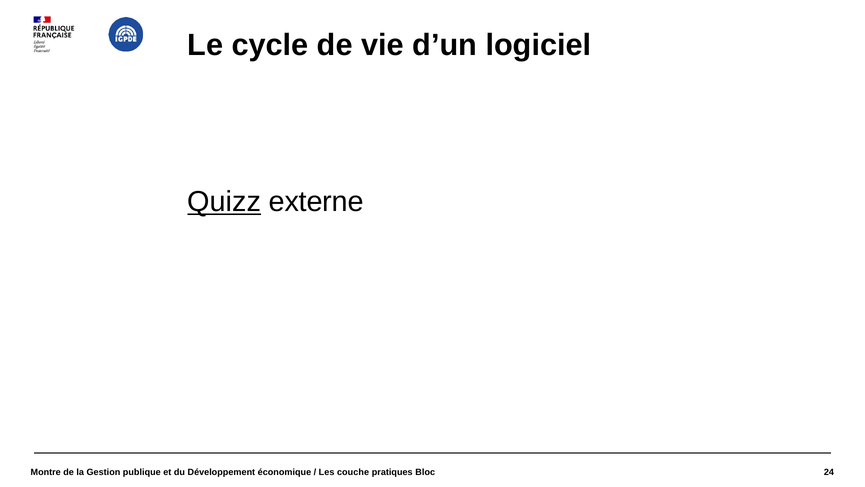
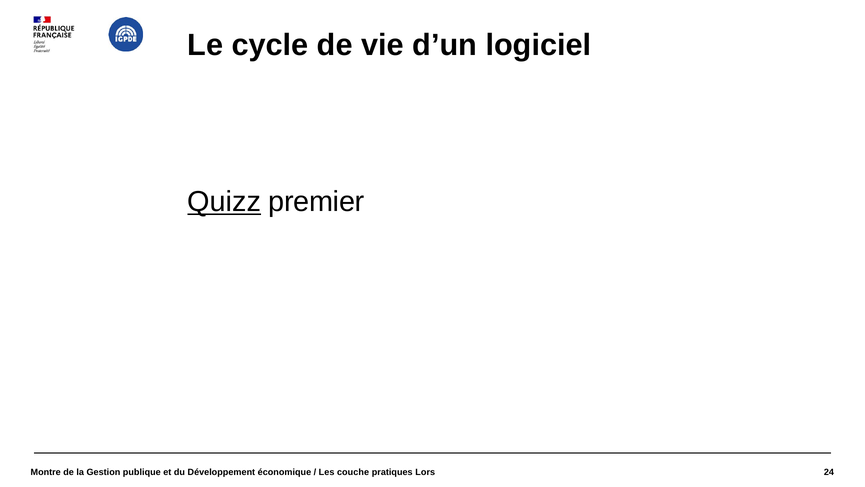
externe: externe -> premier
Bloc: Bloc -> Lors
